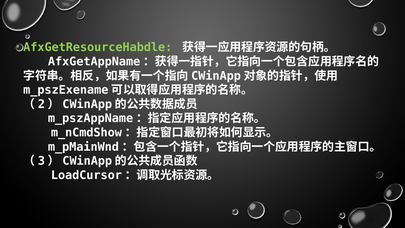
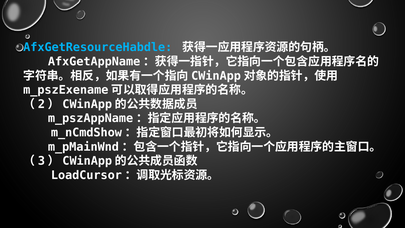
AfxGetResourceHabdle colour: light green -> light blue
